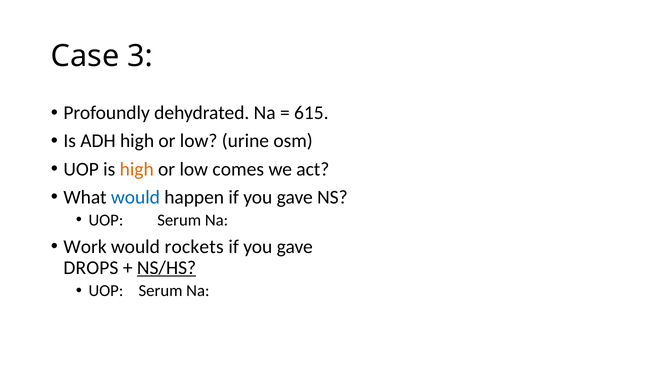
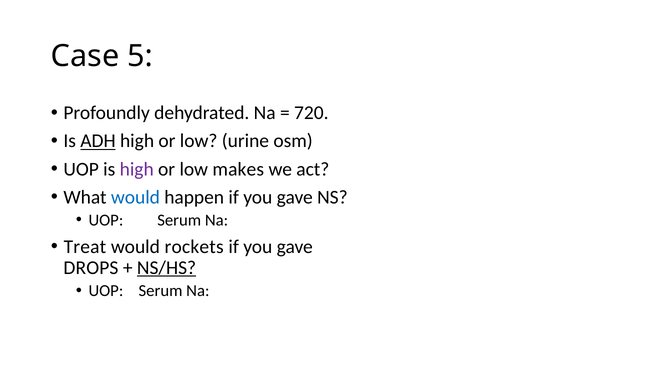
3: 3 -> 5
615: 615 -> 720
ADH underline: none -> present
high at (137, 169) colour: orange -> purple
comes: comes -> makes
Work: Work -> Treat
